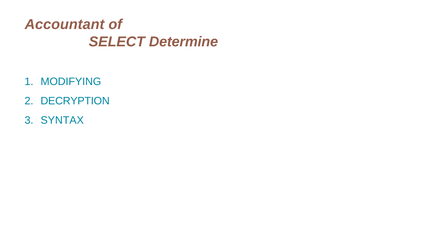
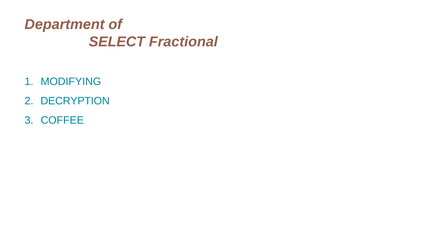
Accountant: Accountant -> Department
Determine: Determine -> Fractional
SYNTAX: SYNTAX -> COFFEE
